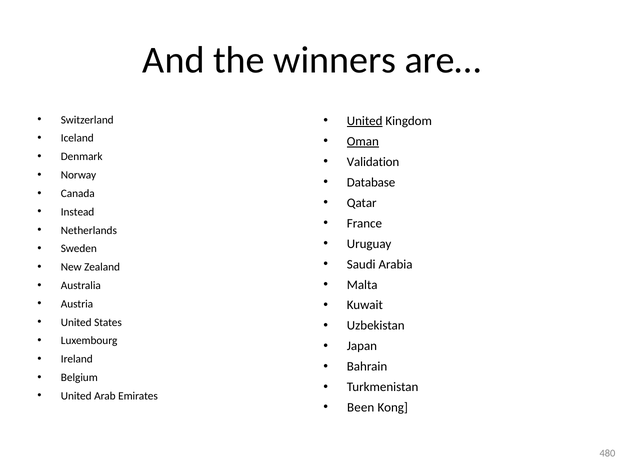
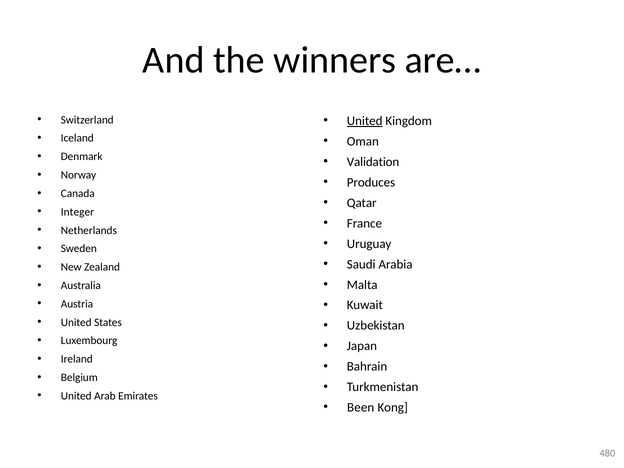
Oman underline: present -> none
Database: Database -> Produces
Instead: Instead -> Integer
